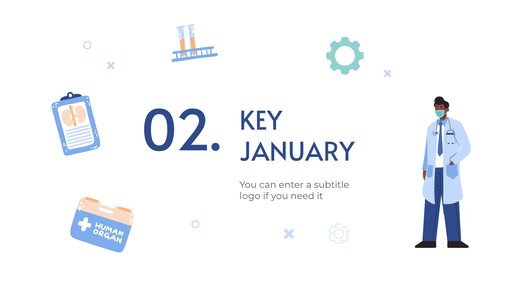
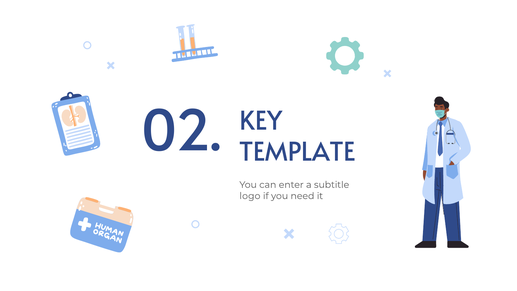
JANUARY: JANUARY -> TEMPLATE
